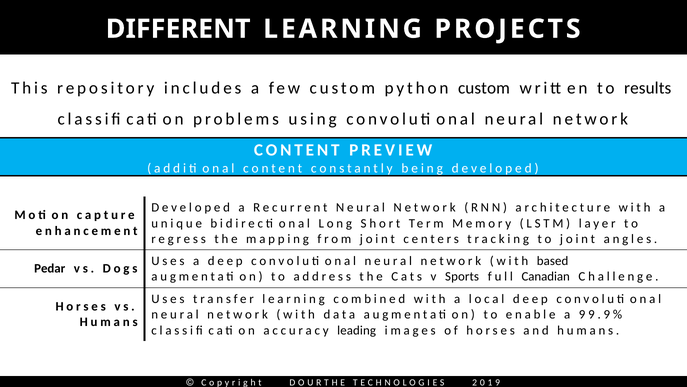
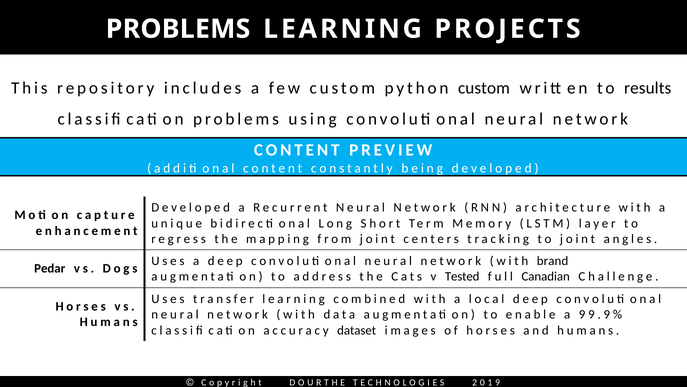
DIFFERENT at (178, 29): DIFFERENT -> PROBLEMS
based: based -> brand
Sports: Sports -> Tested
leading: leading -> dataset
